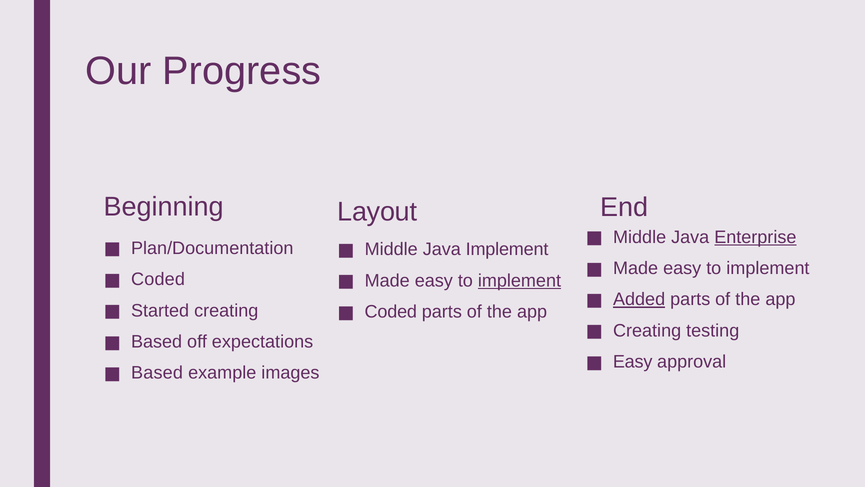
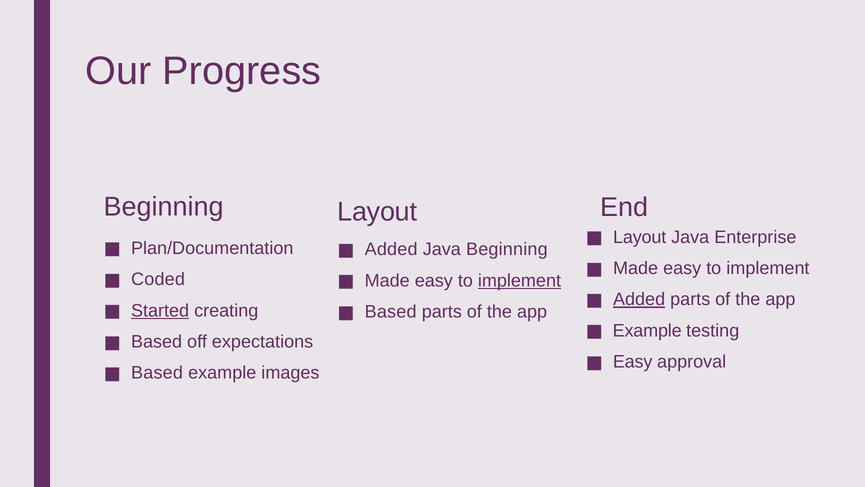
Middle at (640, 237): Middle -> Layout
Enterprise underline: present -> none
Middle at (391, 249): Middle -> Added
Java Implement: Implement -> Beginning
Started underline: none -> present
Coded at (391, 312): Coded -> Based
Creating at (647, 330): Creating -> Example
